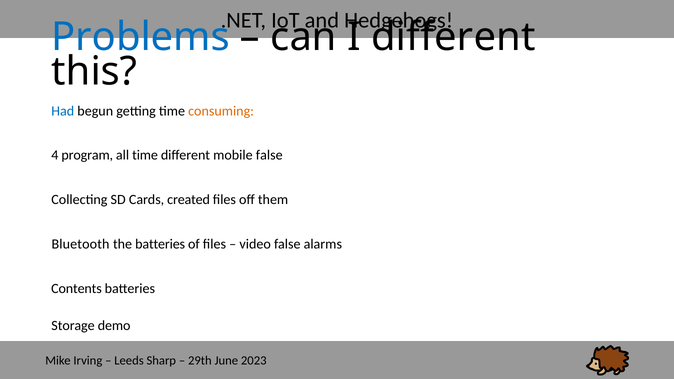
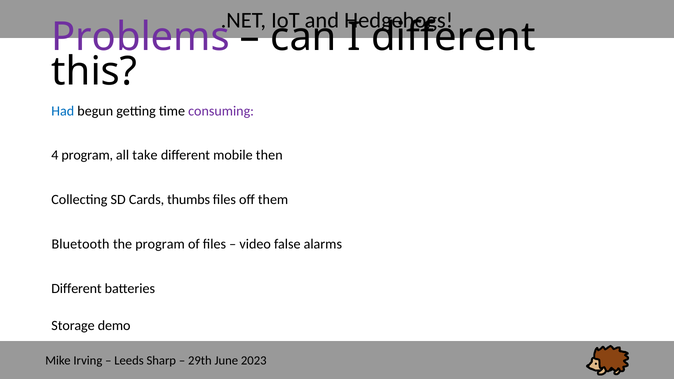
Problems colour: blue -> purple
consuming colour: orange -> purple
all time: time -> take
mobile false: false -> then
created: created -> thumbs
the batteries: batteries -> program
Contents at (77, 288): Contents -> Different
